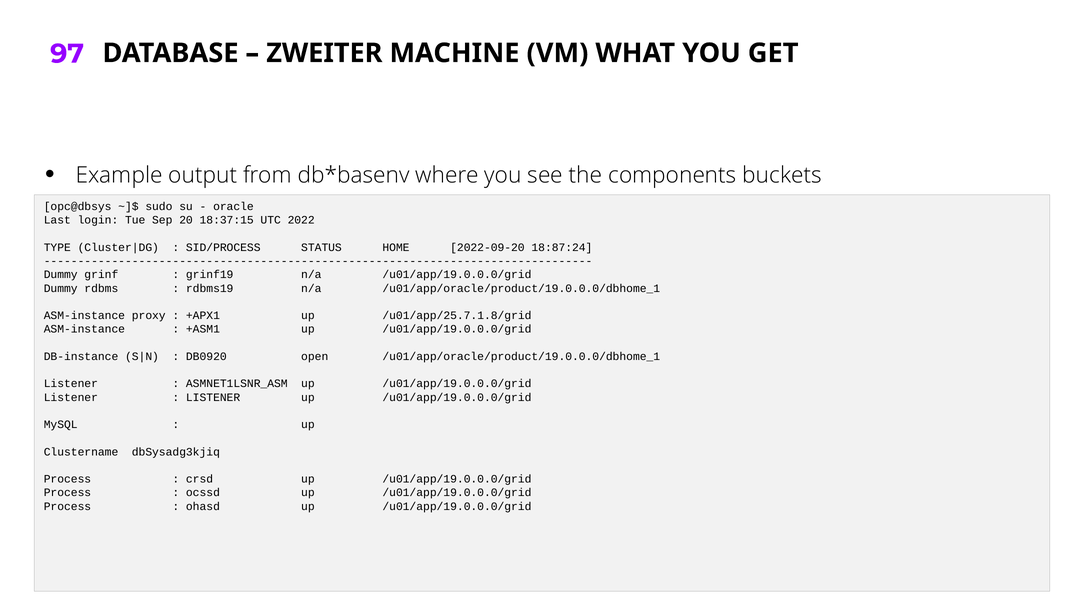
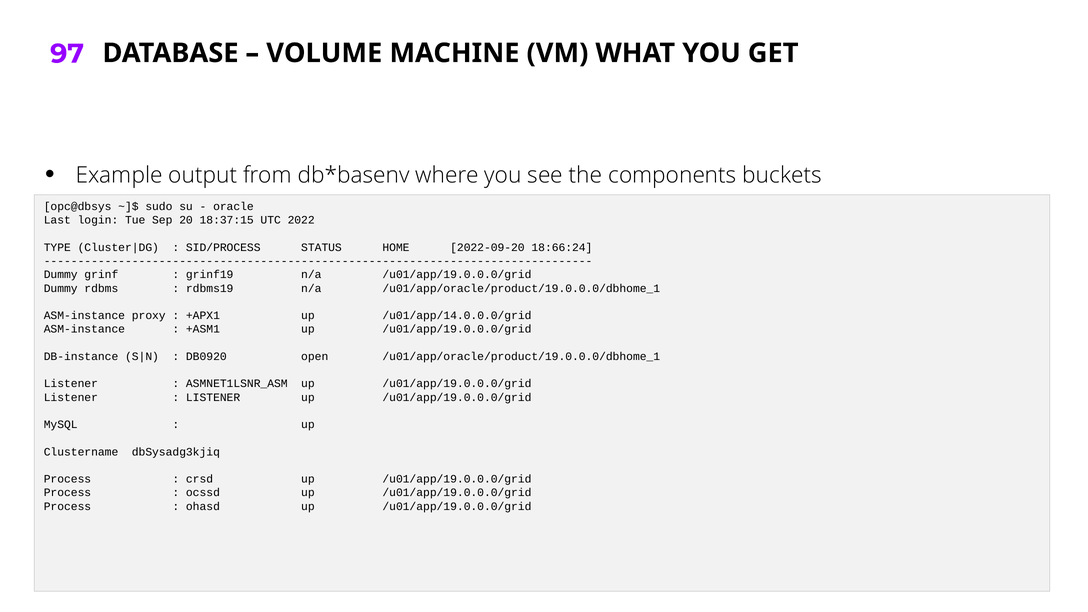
ZWEITER: ZWEITER -> VOLUME
18:87:24: 18:87:24 -> 18:66:24
/u01/app/25.7.1.8/grid: /u01/app/25.7.1.8/grid -> /u01/app/14.0.0.0/grid
